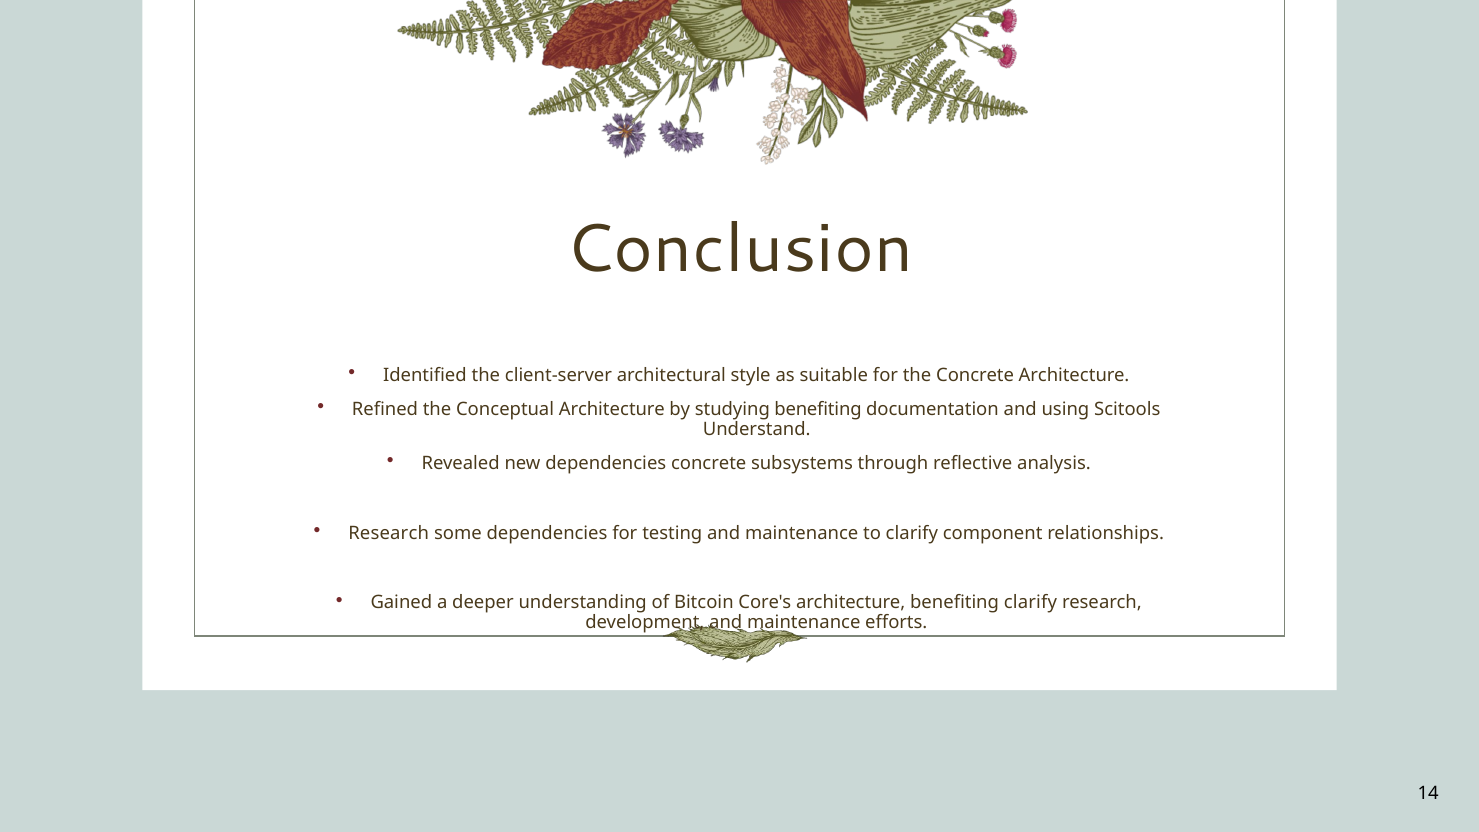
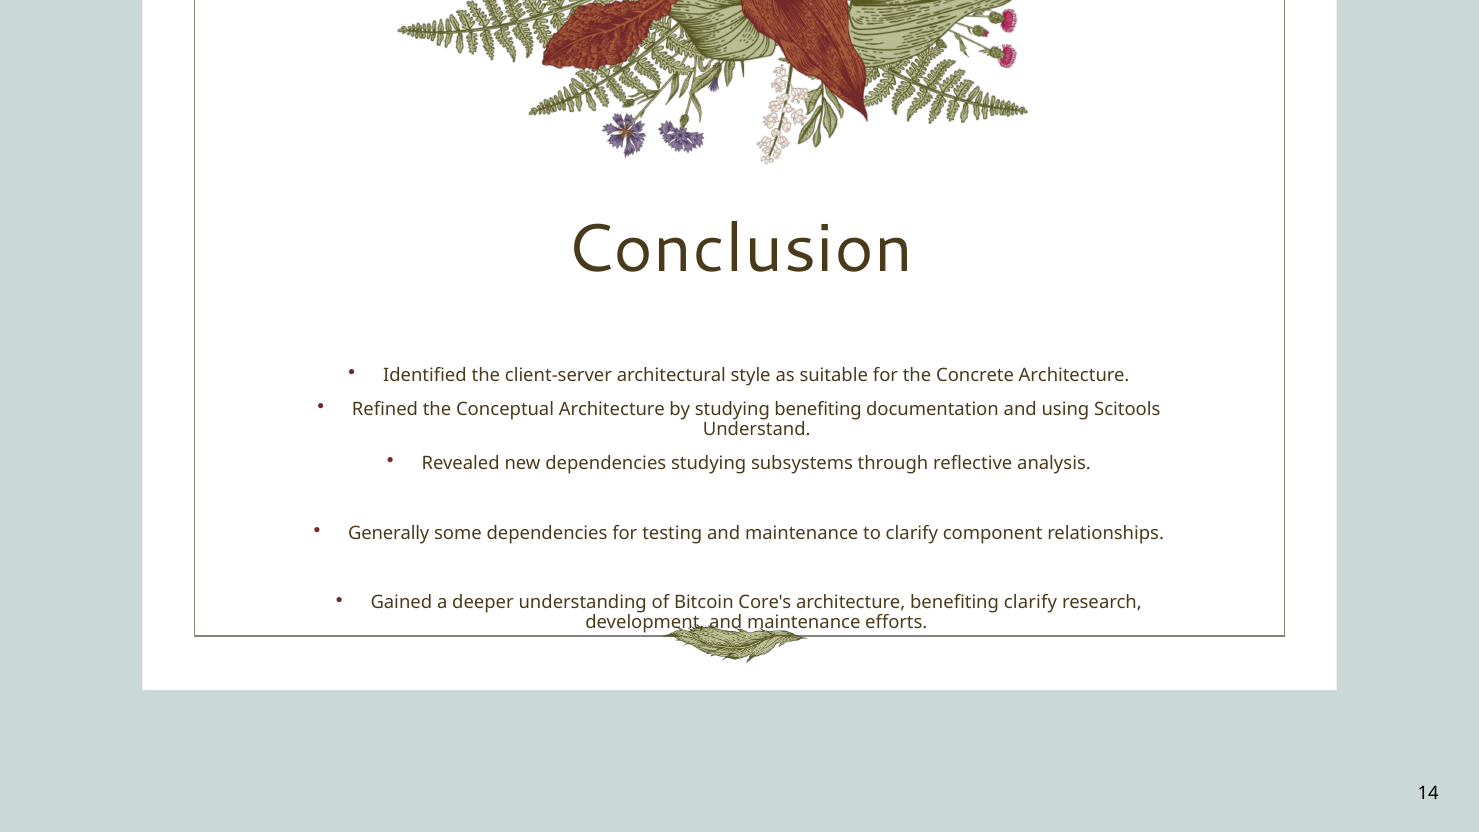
dependencies concrete: concrete -> studying
Research at (389, 533): Research -> Generally
